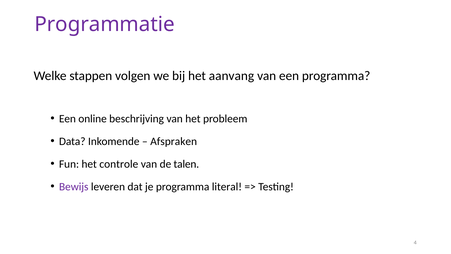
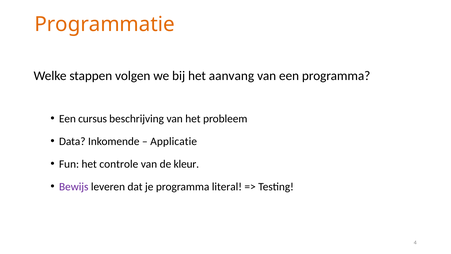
Programmatie colour: purple -> orange
online: online -> cursus
Afspraken: Afspraken -> Applicatie
talen: talen -> kleur
